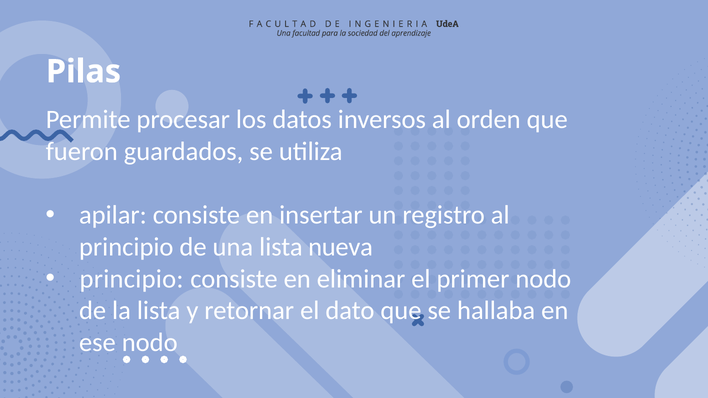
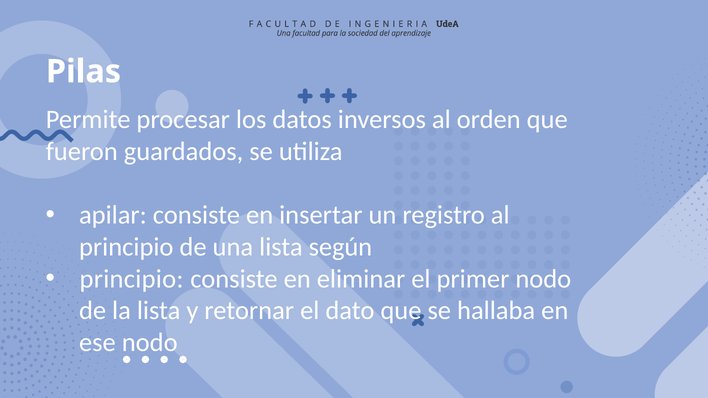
nueva: nueva -> según
